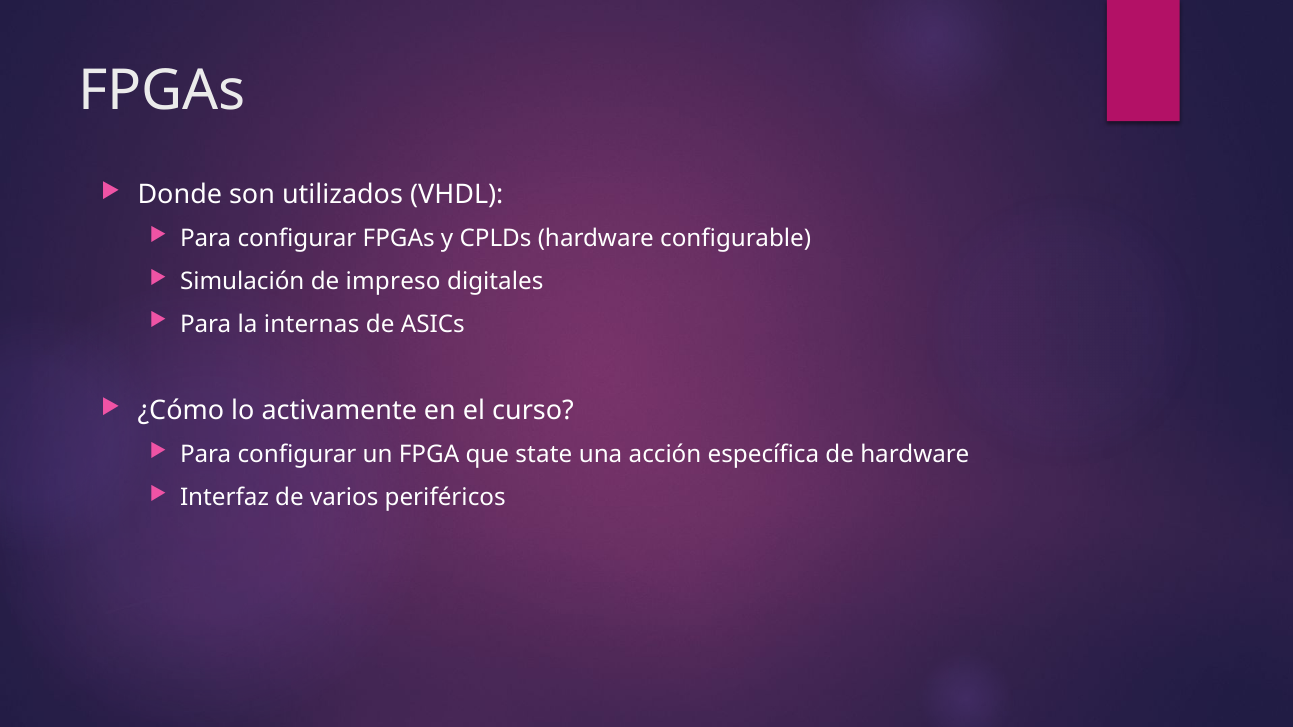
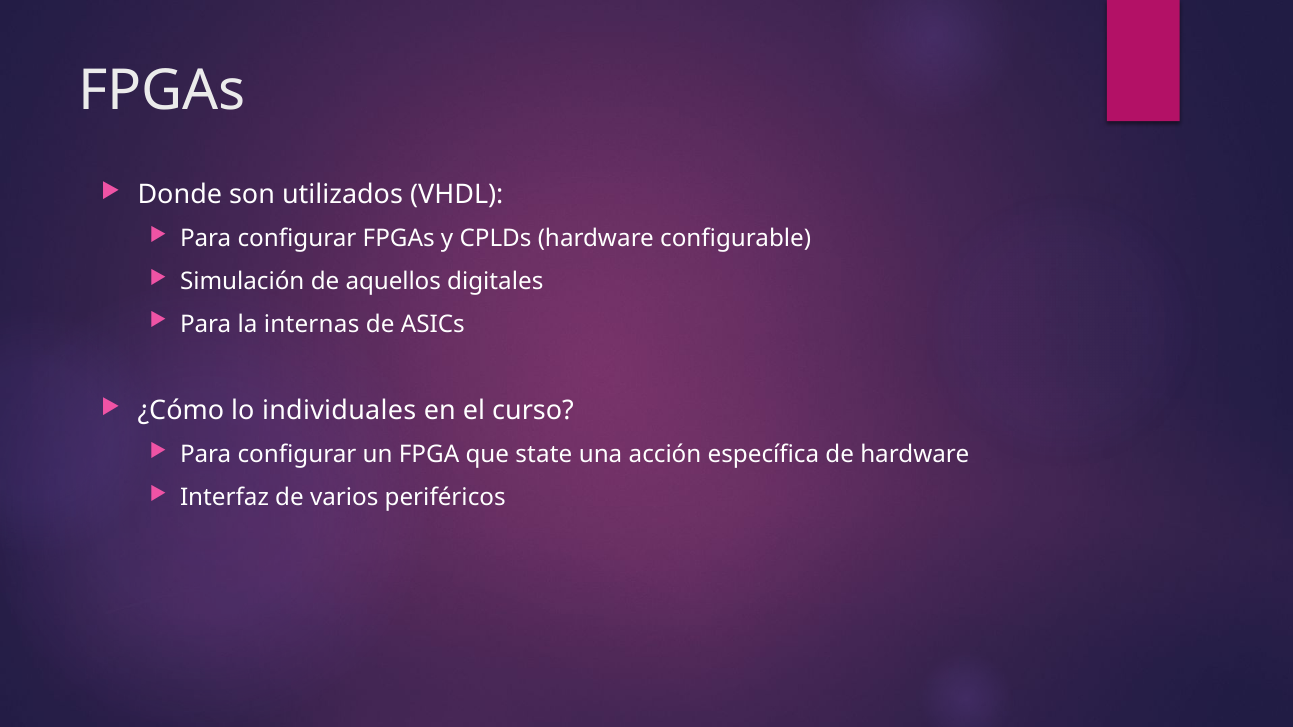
impreso: impreso -> aquellos
activamente: activamente -> individuales
